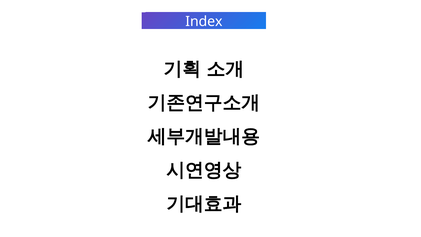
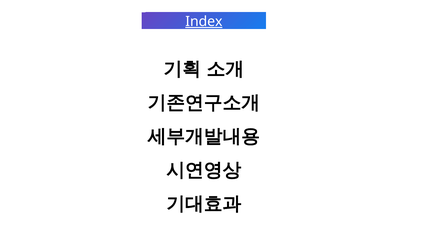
Index underline: none -> present
